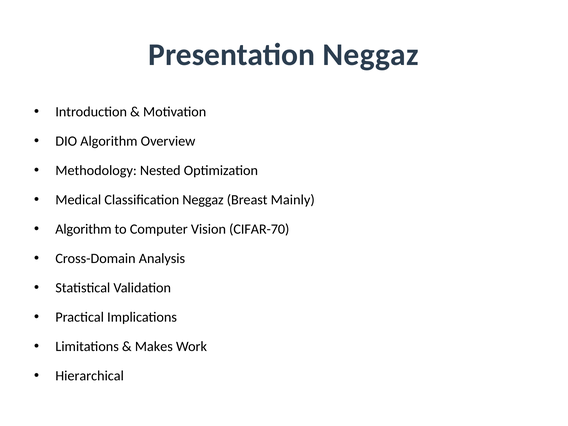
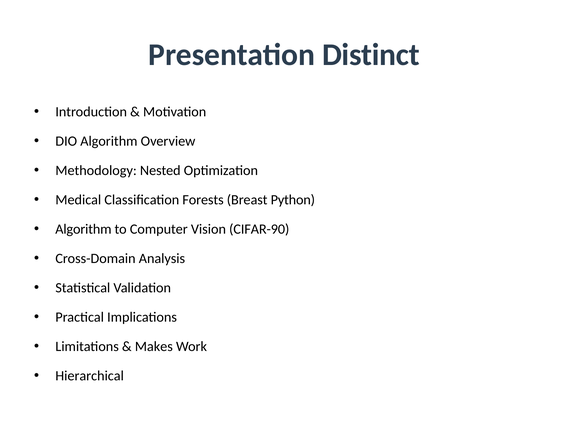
Presentation Neggaz: Neggaz -> Distinct
Classification Neggaz: Neggaz -> Forests
Mainly: Mainly -> Python
CIFAR-70: CIFAR-70 -> CIFAR-90
